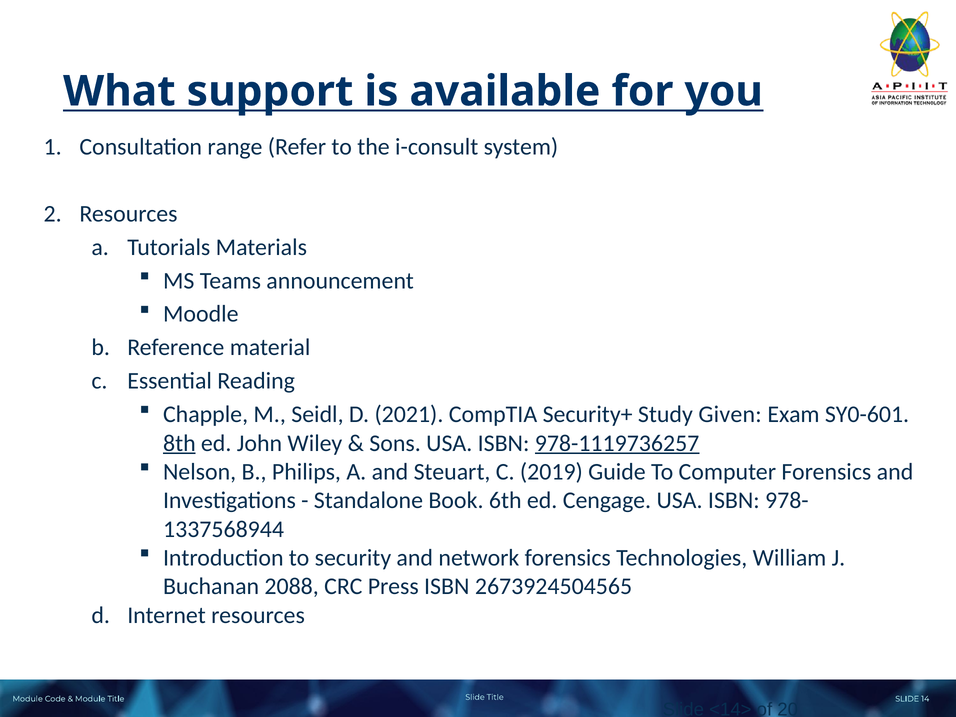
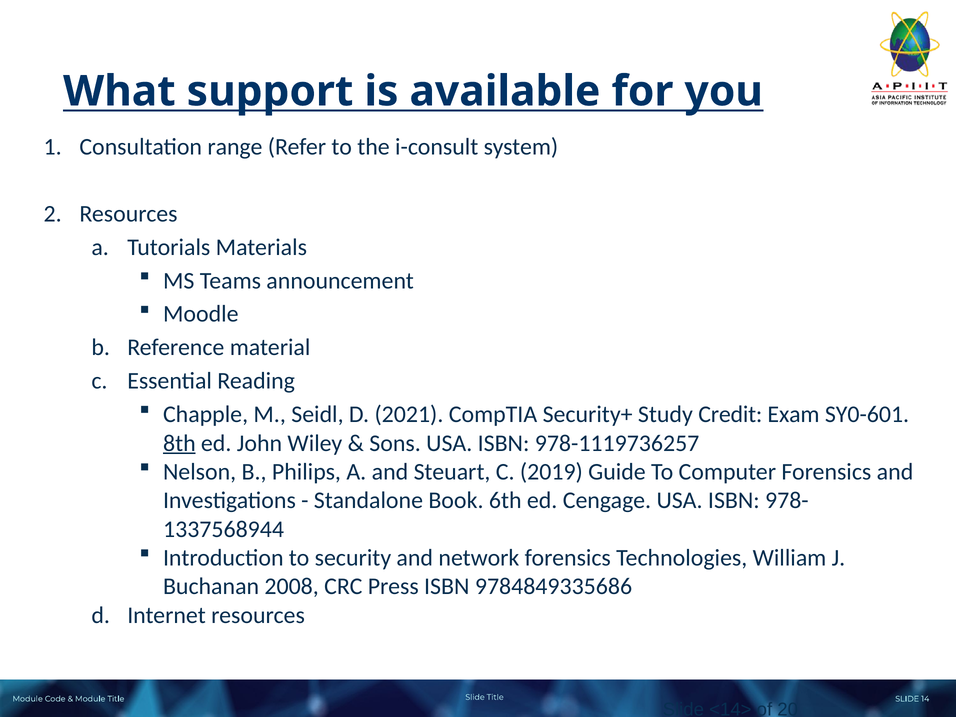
Given: Given -> Credit
978-1119736257 underline: present -> none
2088: 2088 -> 2008
2673924504565: 2673924504565 -> 9784849335686
